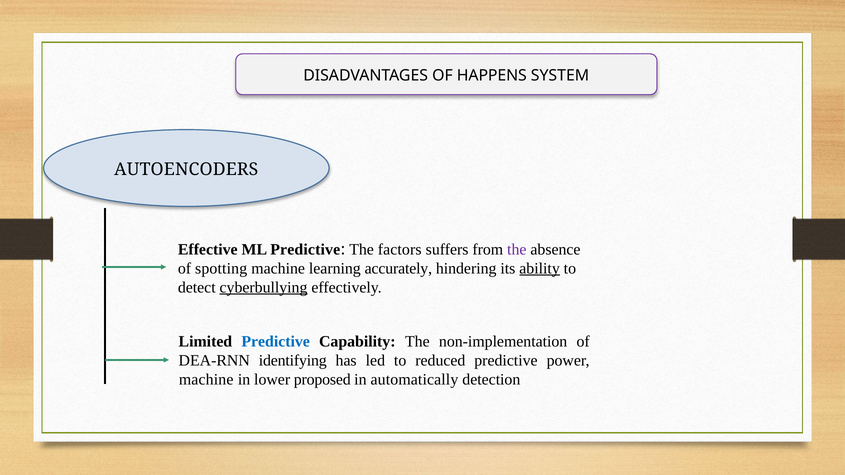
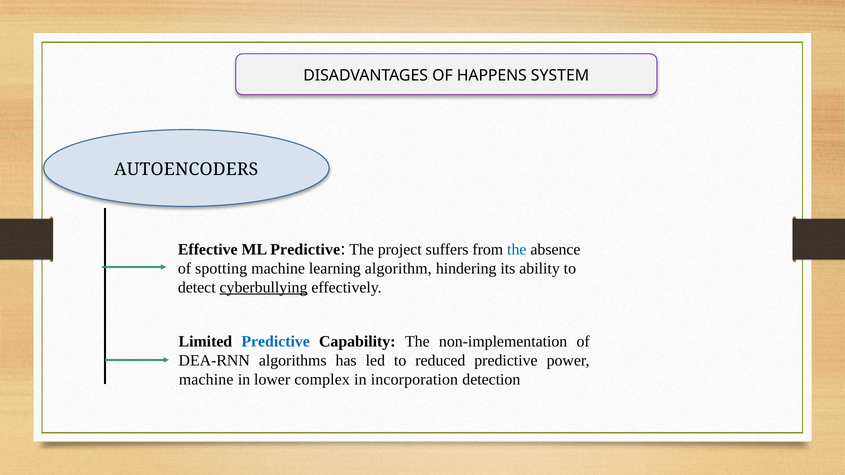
factors: factors -> project
the at (517, 250) colour: purple -> blue
accurately: accurately -> algorithm
ability underline: present -> none
identifying: identifying -> algorithms
proposed: proposed -> complex
automatically: automatically -> incorporation
